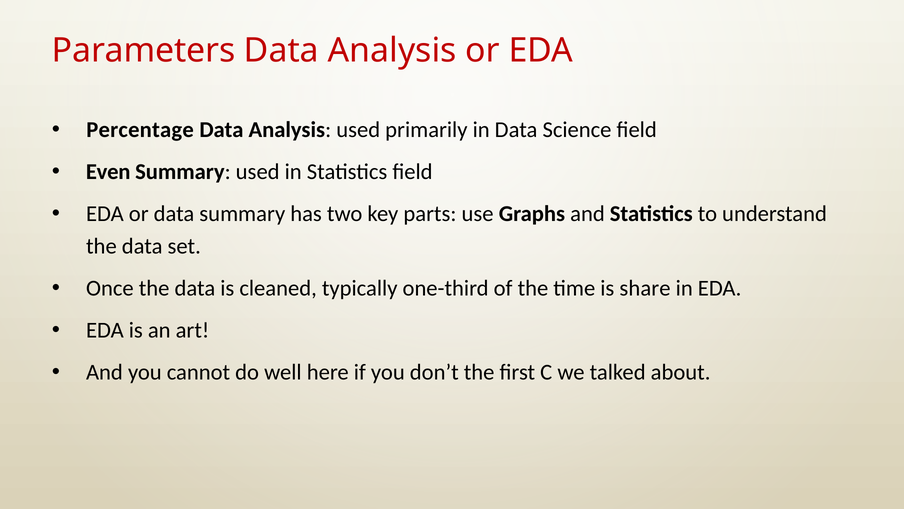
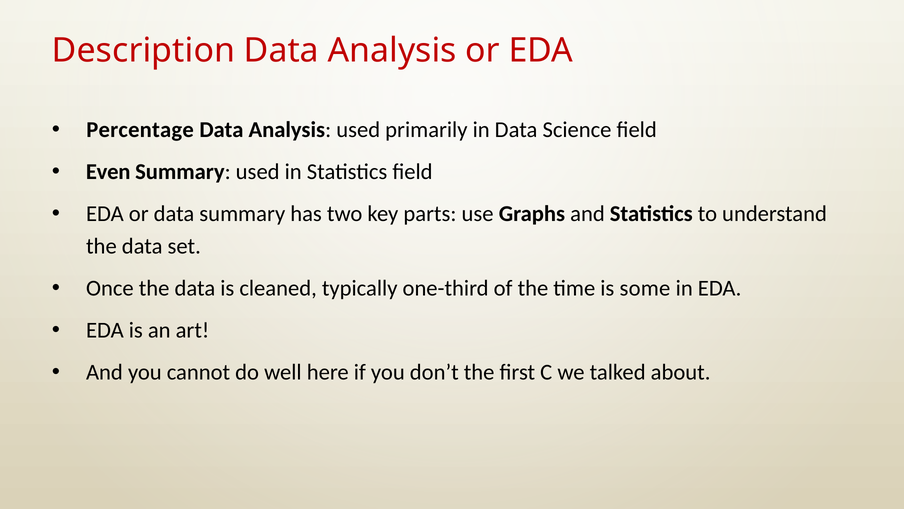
Parameters: Parameters -> Description
share: share -> some
